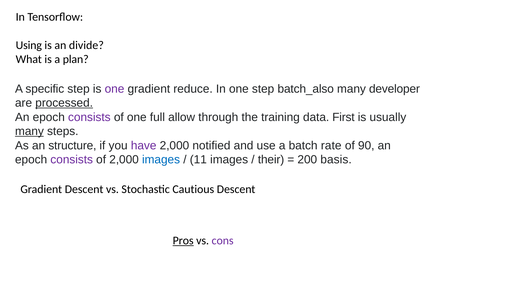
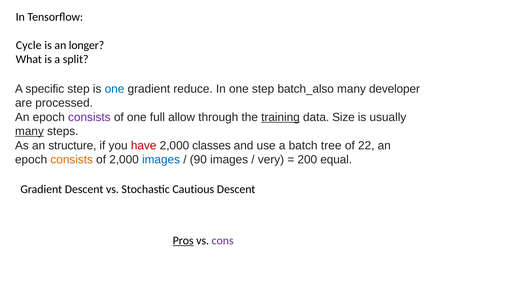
Using: Using -> Cycle
divide: divide -> longer
plan: plan -> split
one at (115, 89) colour: purple -> blue
processed underline: present -> none
training underline: none -> present
First: First -> Size
have colour: purple -> red
notified: notified -> classes
rate: rate -> tree
90: 90 -> 22
consists at (72, 159) colour: purple -> orange
11: 11 -> 90
their: their -> very
basis: basis -> equal
